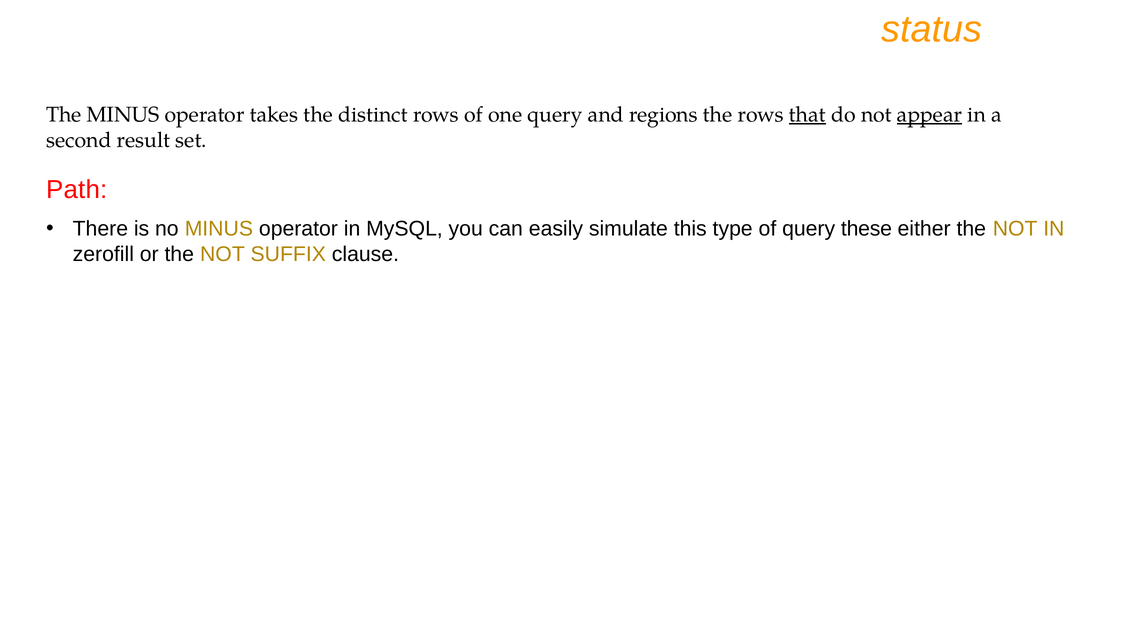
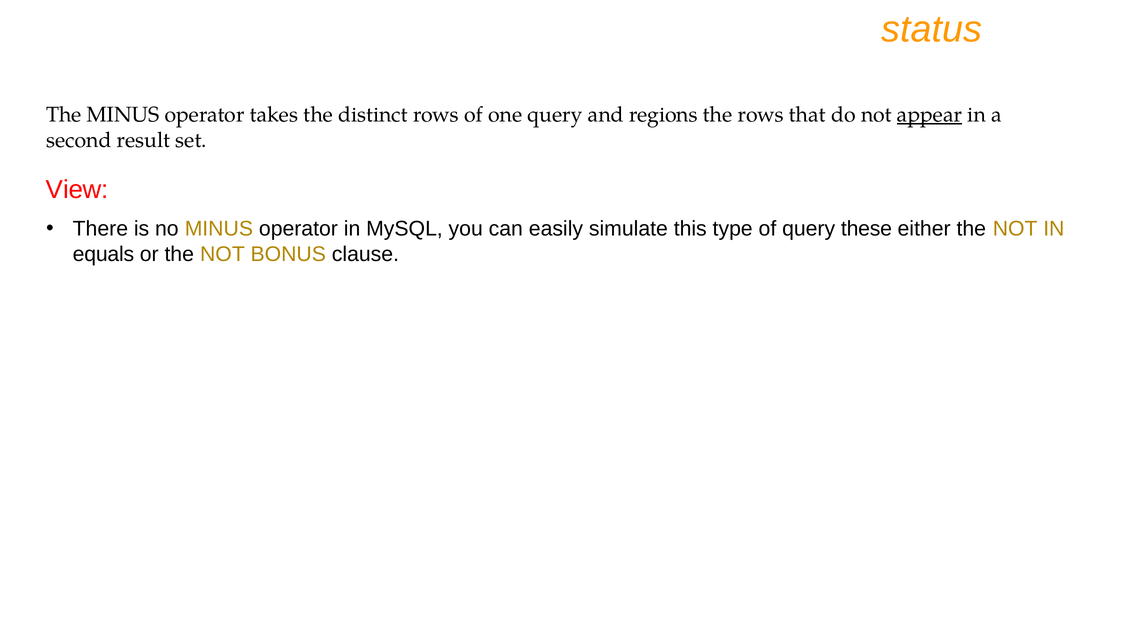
that underline: present -> none
Path: Path -> View
zerofill: zerofill -> equals
SUFFIX: SUFFIX -> BONUS
